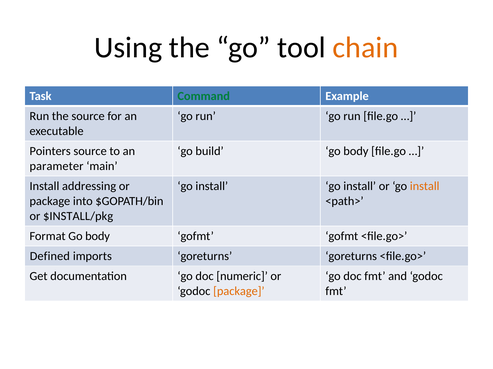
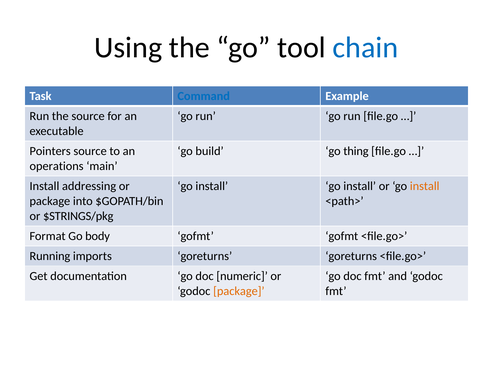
chain colour: orange -> blue
Command colour: green -> blue
build go body: body -> thing
parameter: parameter -> operations
$INSTALL/pkg: $INSTALL/pkg -> $STRINGS/pkg
Defined: Defined -> Running
